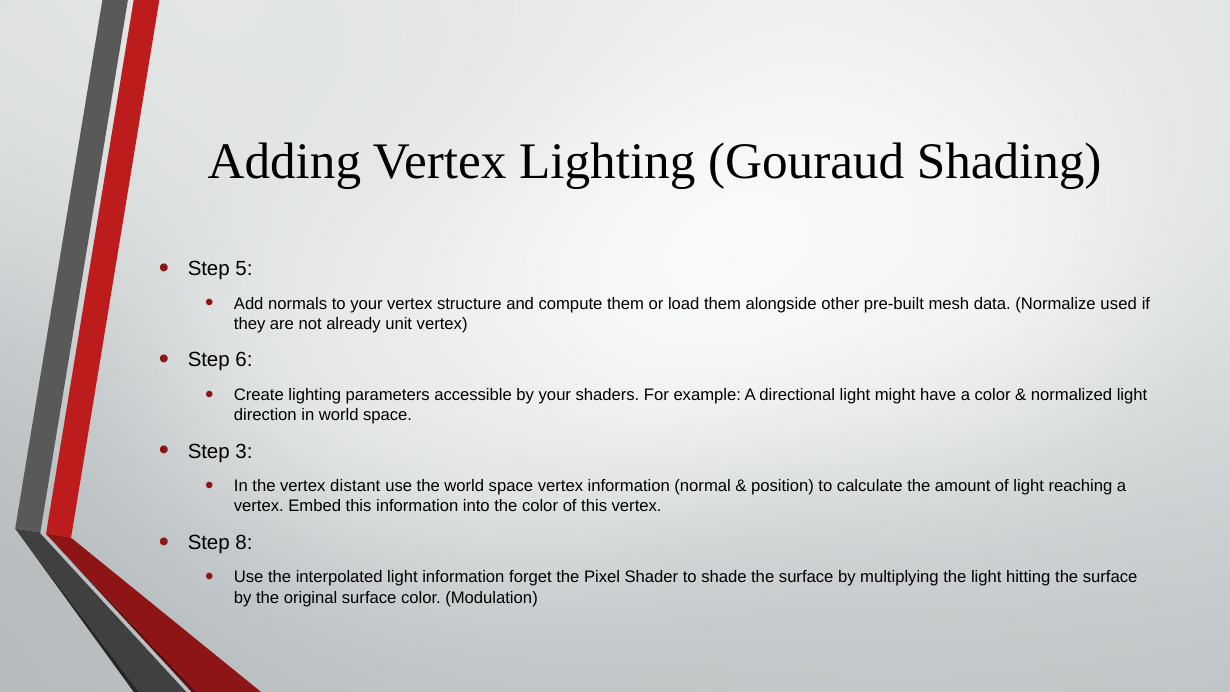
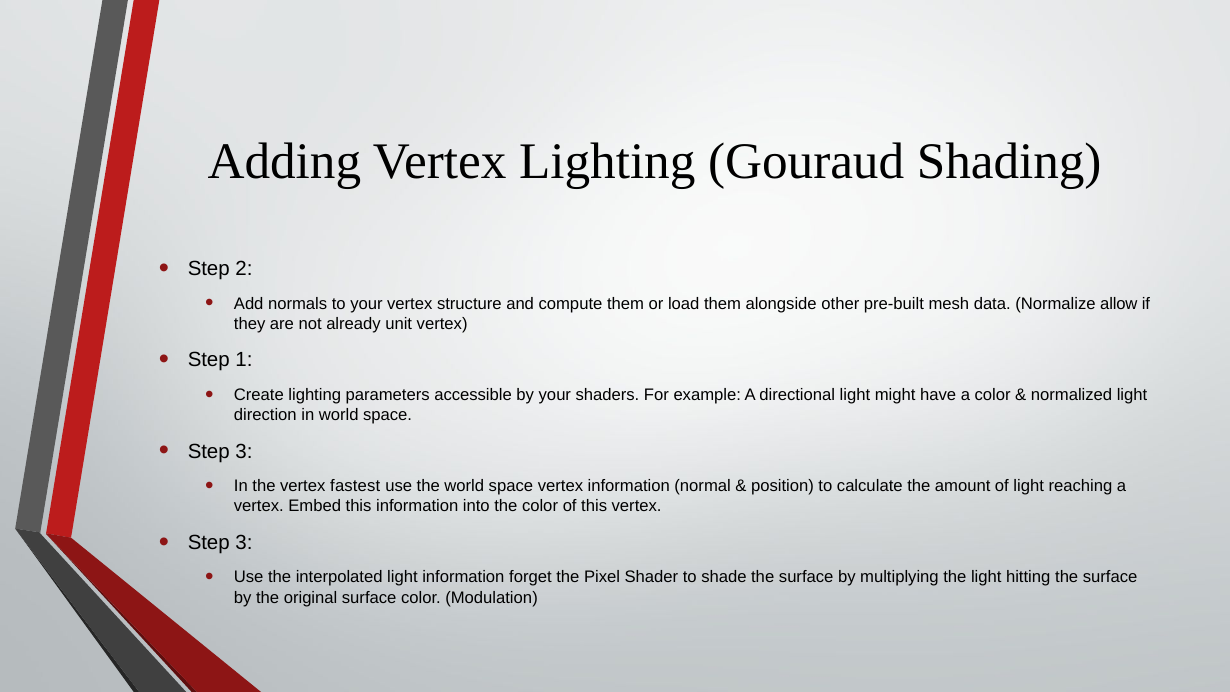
5: 5 -> 2
used: used -> allow
6: 6 -> 1
distant: distant -> fastest
8 at (244, 543): 8 -> 3
